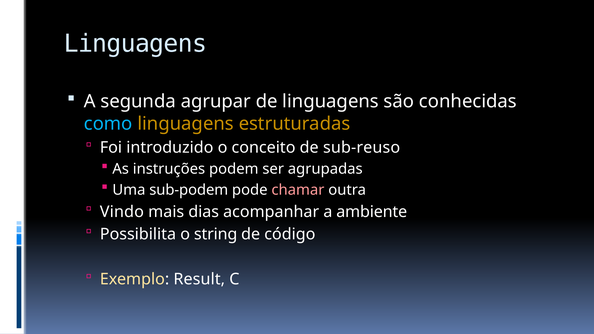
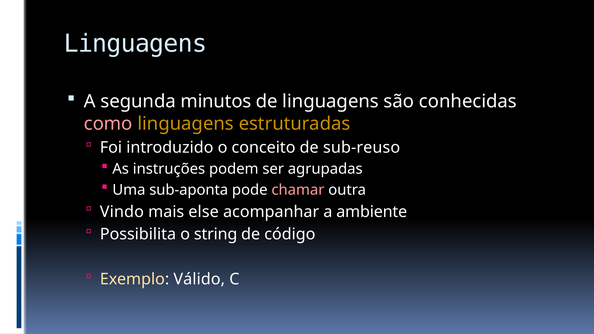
agrupar: agrupar -> minutos
como colour: light blue -> pink
sub-podem: sub-podem -> sub-aponta
dias: dias -> else
Result: Result -> Válido
